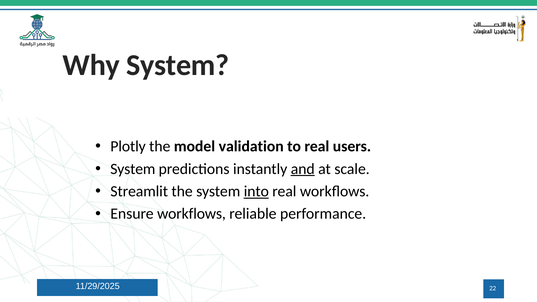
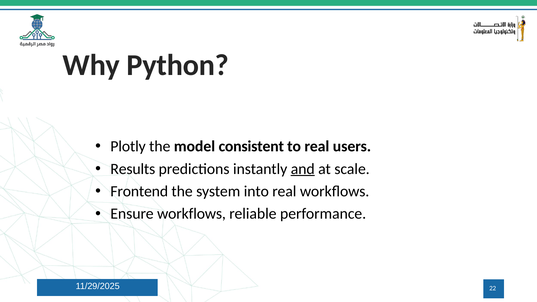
Why System: System -> Python
validation: validation -> consistent
System at (133, 169): System -> Results
Streamlit: Streamlit -> Frontend
into underline: present -> none
